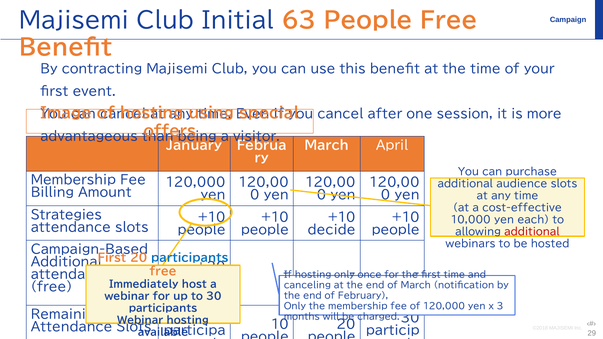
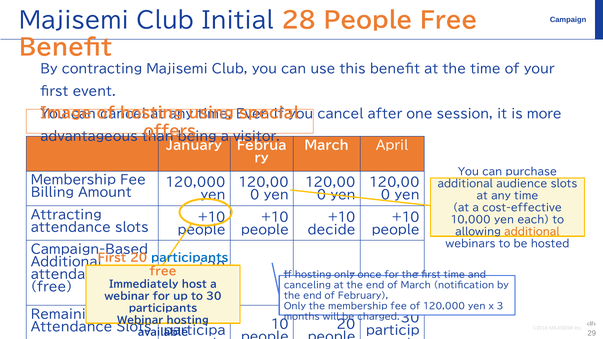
63: 63 -> 28
Strategies: Strategies -> Attracting
additional at (532, 232) colour: red -> orange
